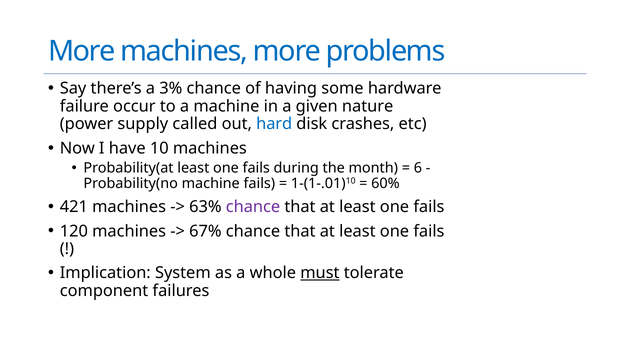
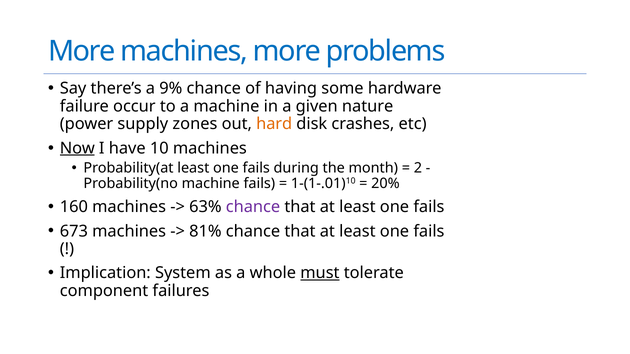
3%: 3% -> 9%
called: called -> zones
hard colour: blue -> orange
Now underline: none -> present
6: 6 -> 2
60%: 60% -> 20%
421: 421 -> 160
120: 120 -> 673
67%: 67% -> 81%
